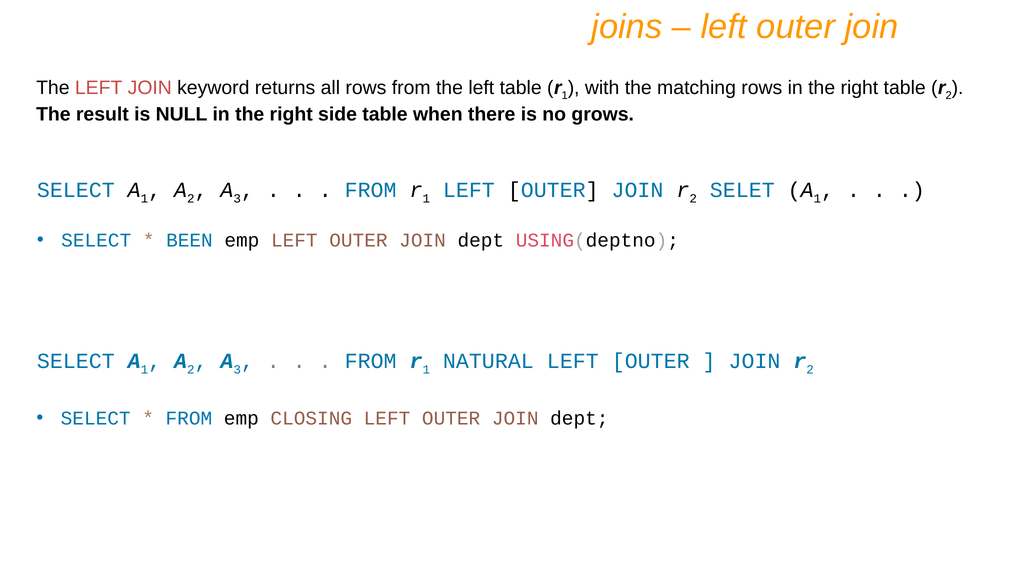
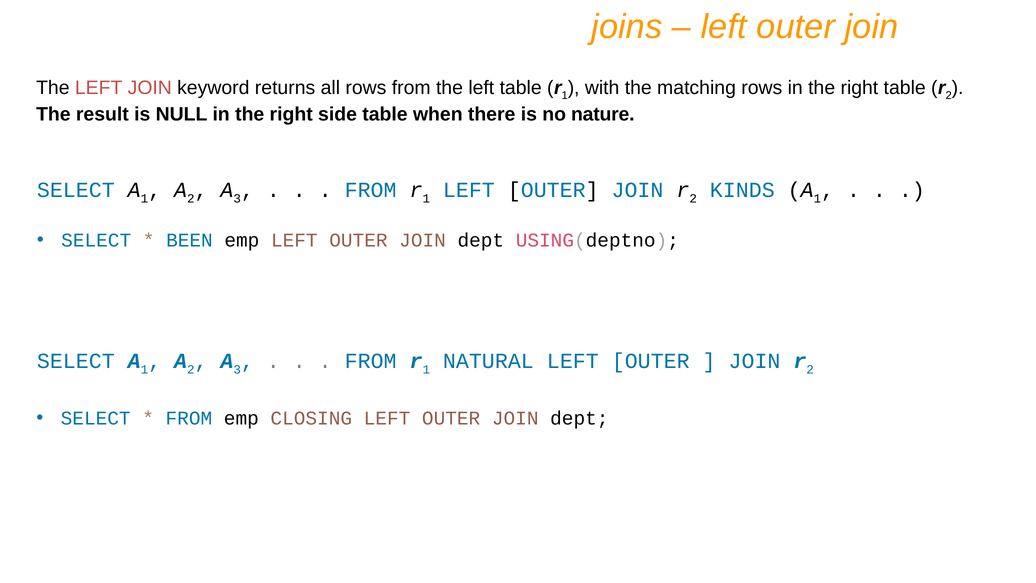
grows: grows -> nature
SELET: SELET -> KINDS
